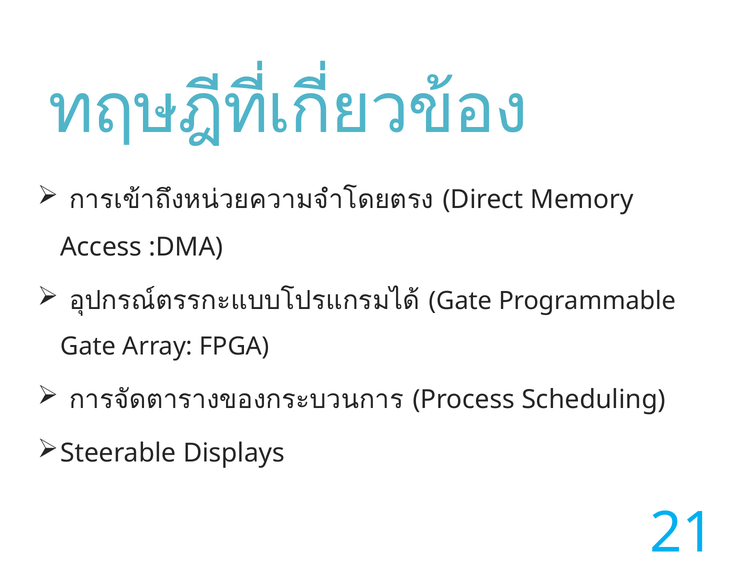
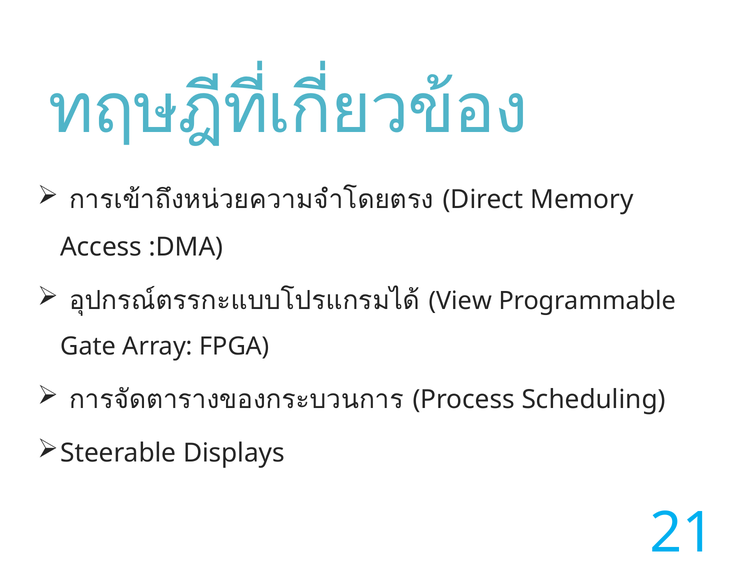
Gate at (460, 301): Gate -> View
